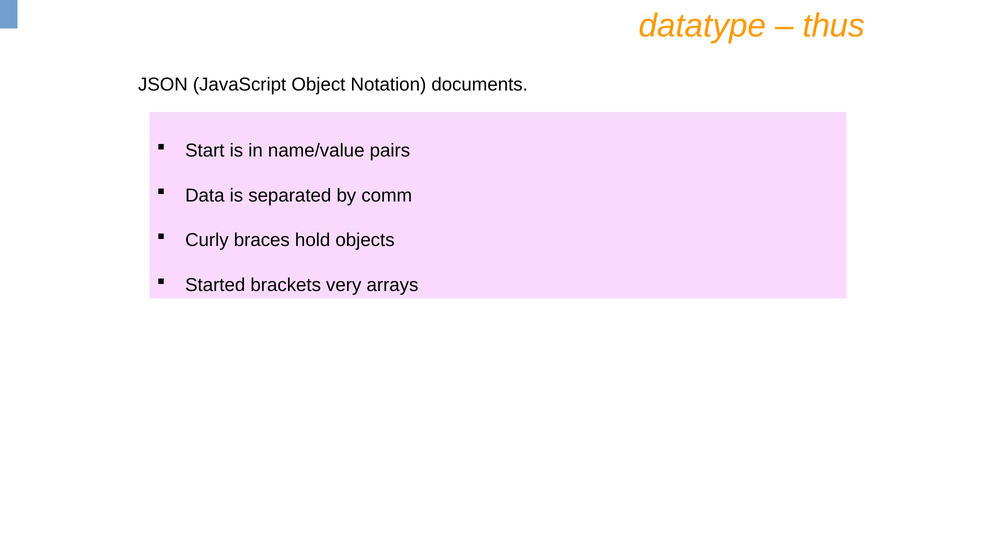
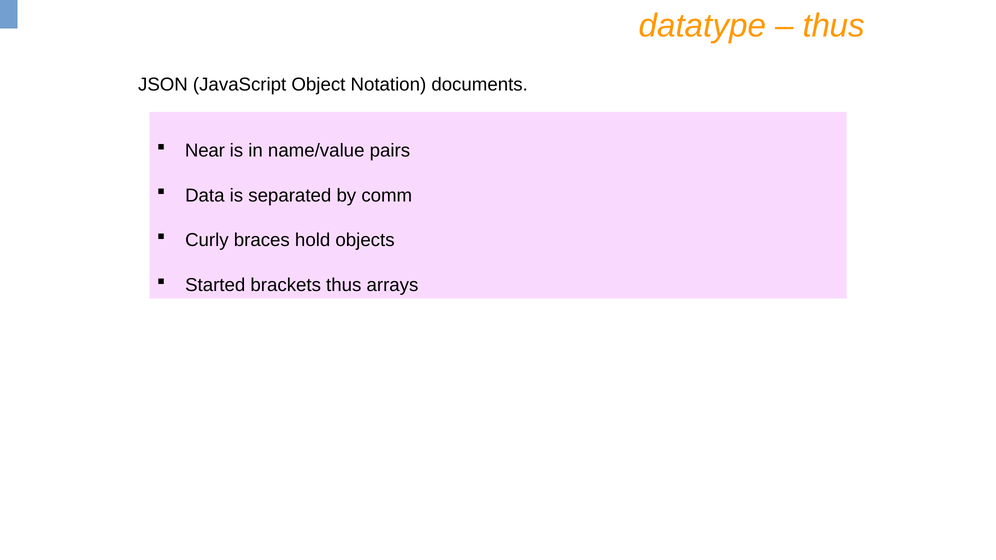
Start: Start -> Near
brackets very: very -> thus
